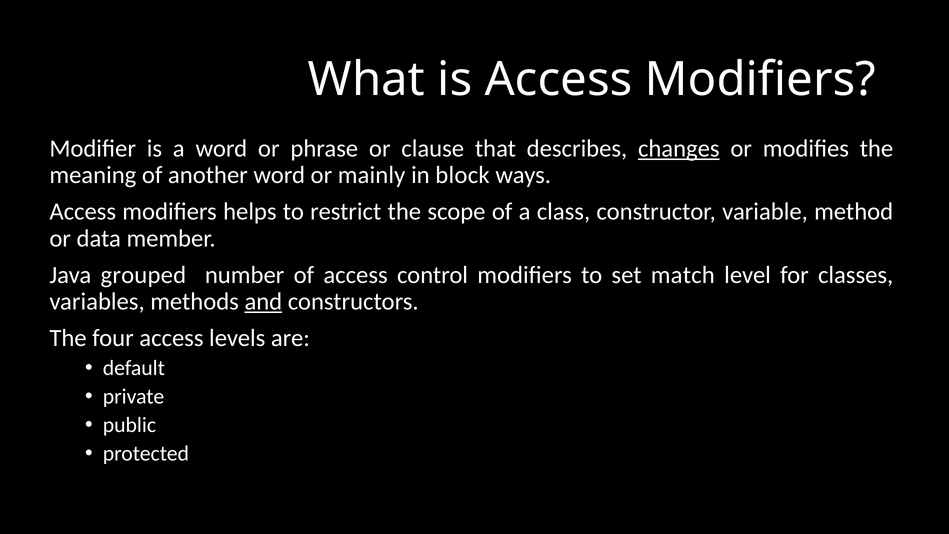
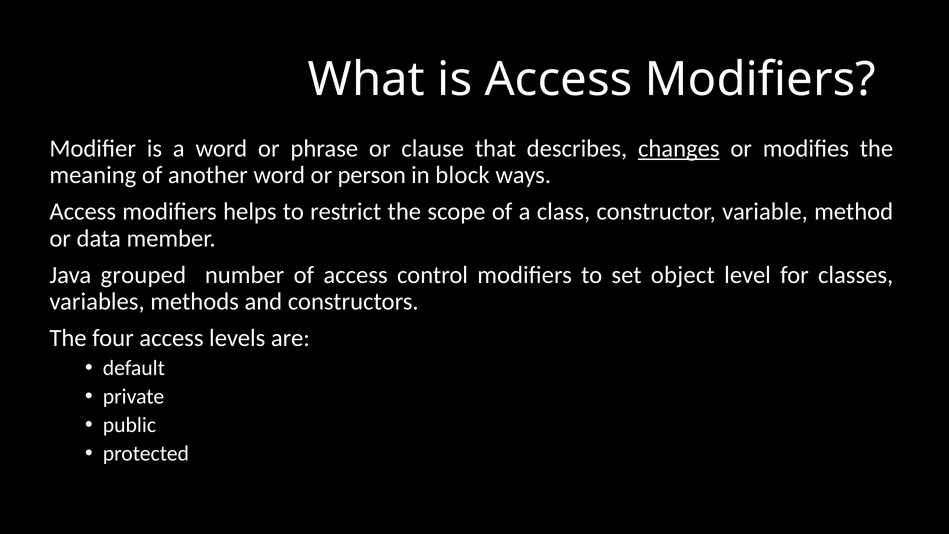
mainly: mainly -> person
match: match -> object
and underline: present -> none
